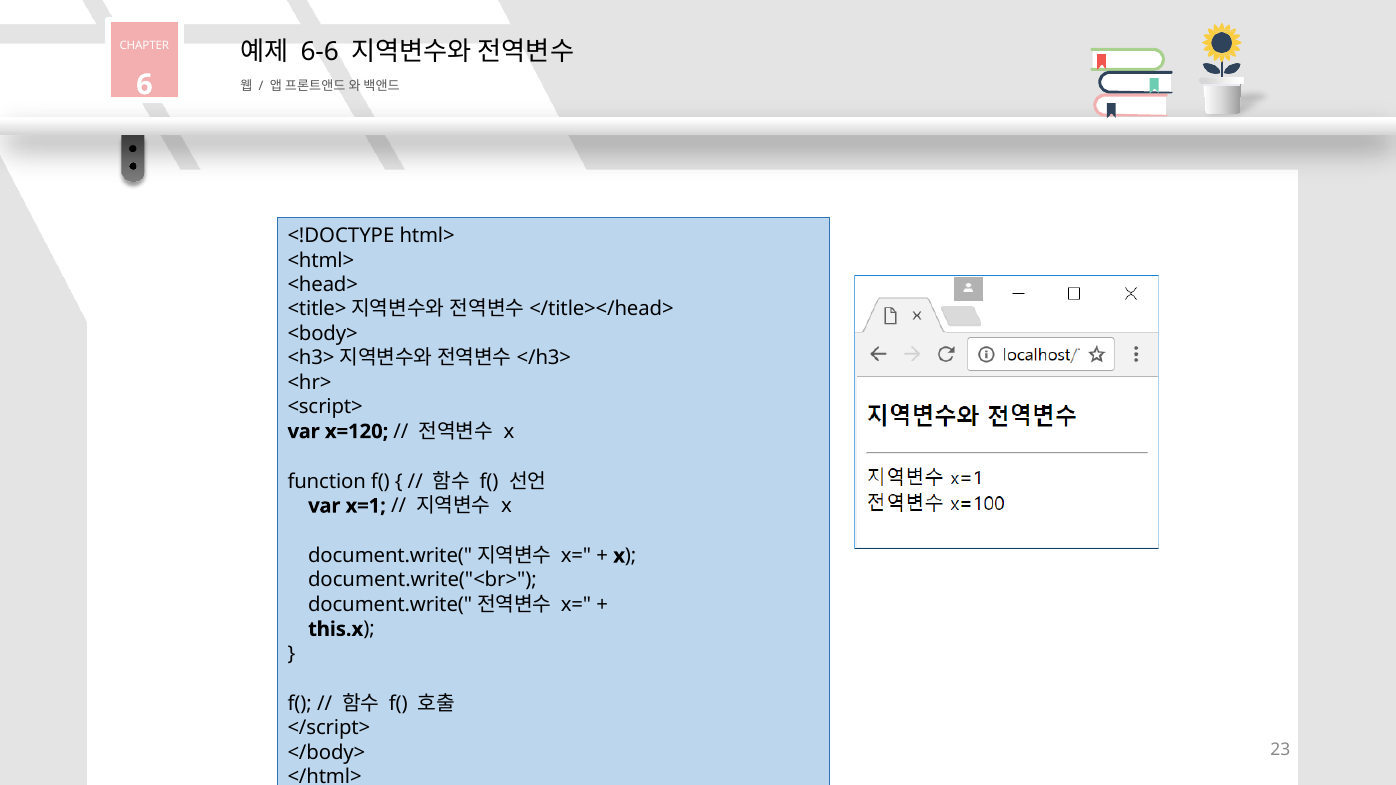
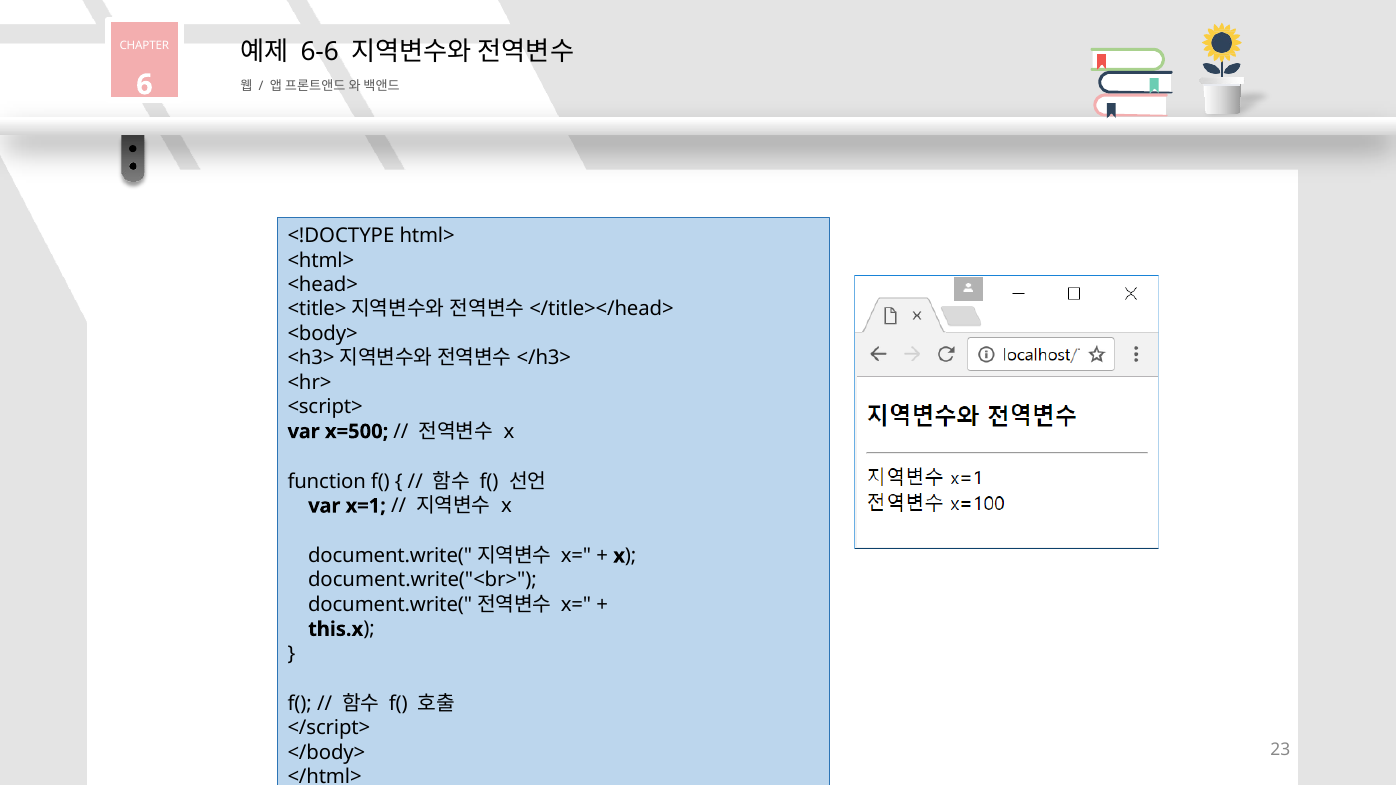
x=120: x=120 -> x=500
